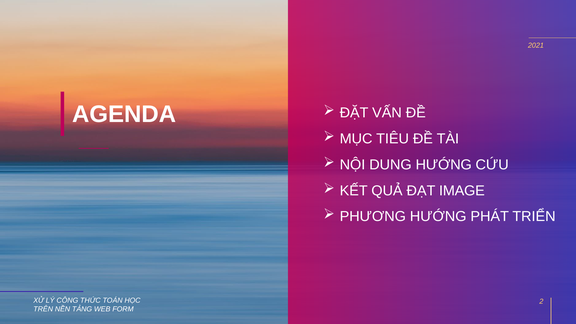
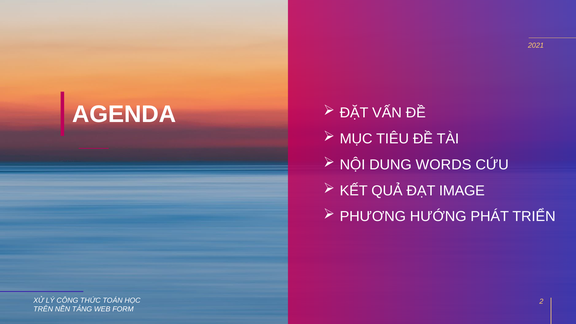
DUNG HƯỚNG: HƯỚNG -> WORDS
